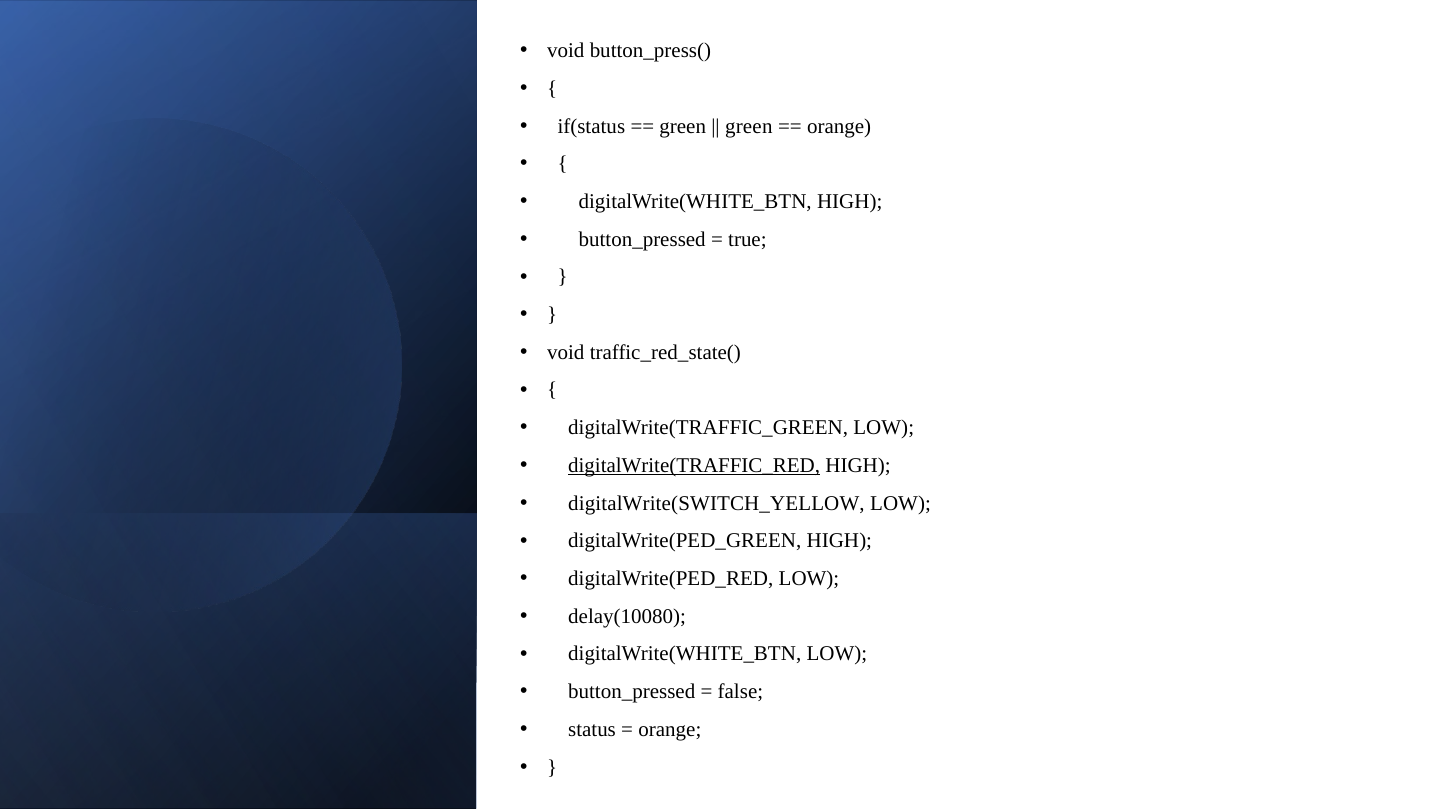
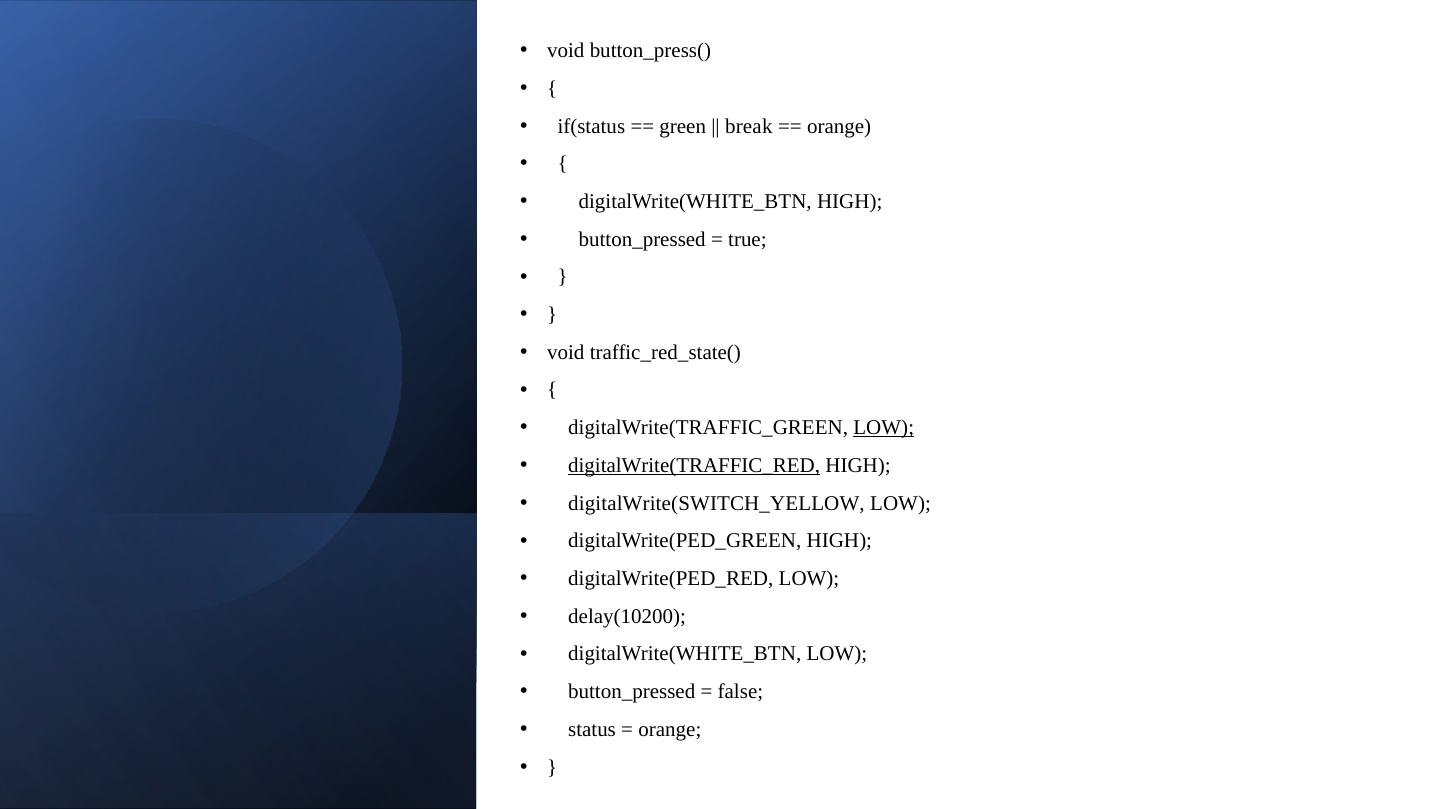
green at (749, 126): green -> break
LOW at (884, 428) underline: none -> present
delay(10080: delay(10080 -> delay(10200
